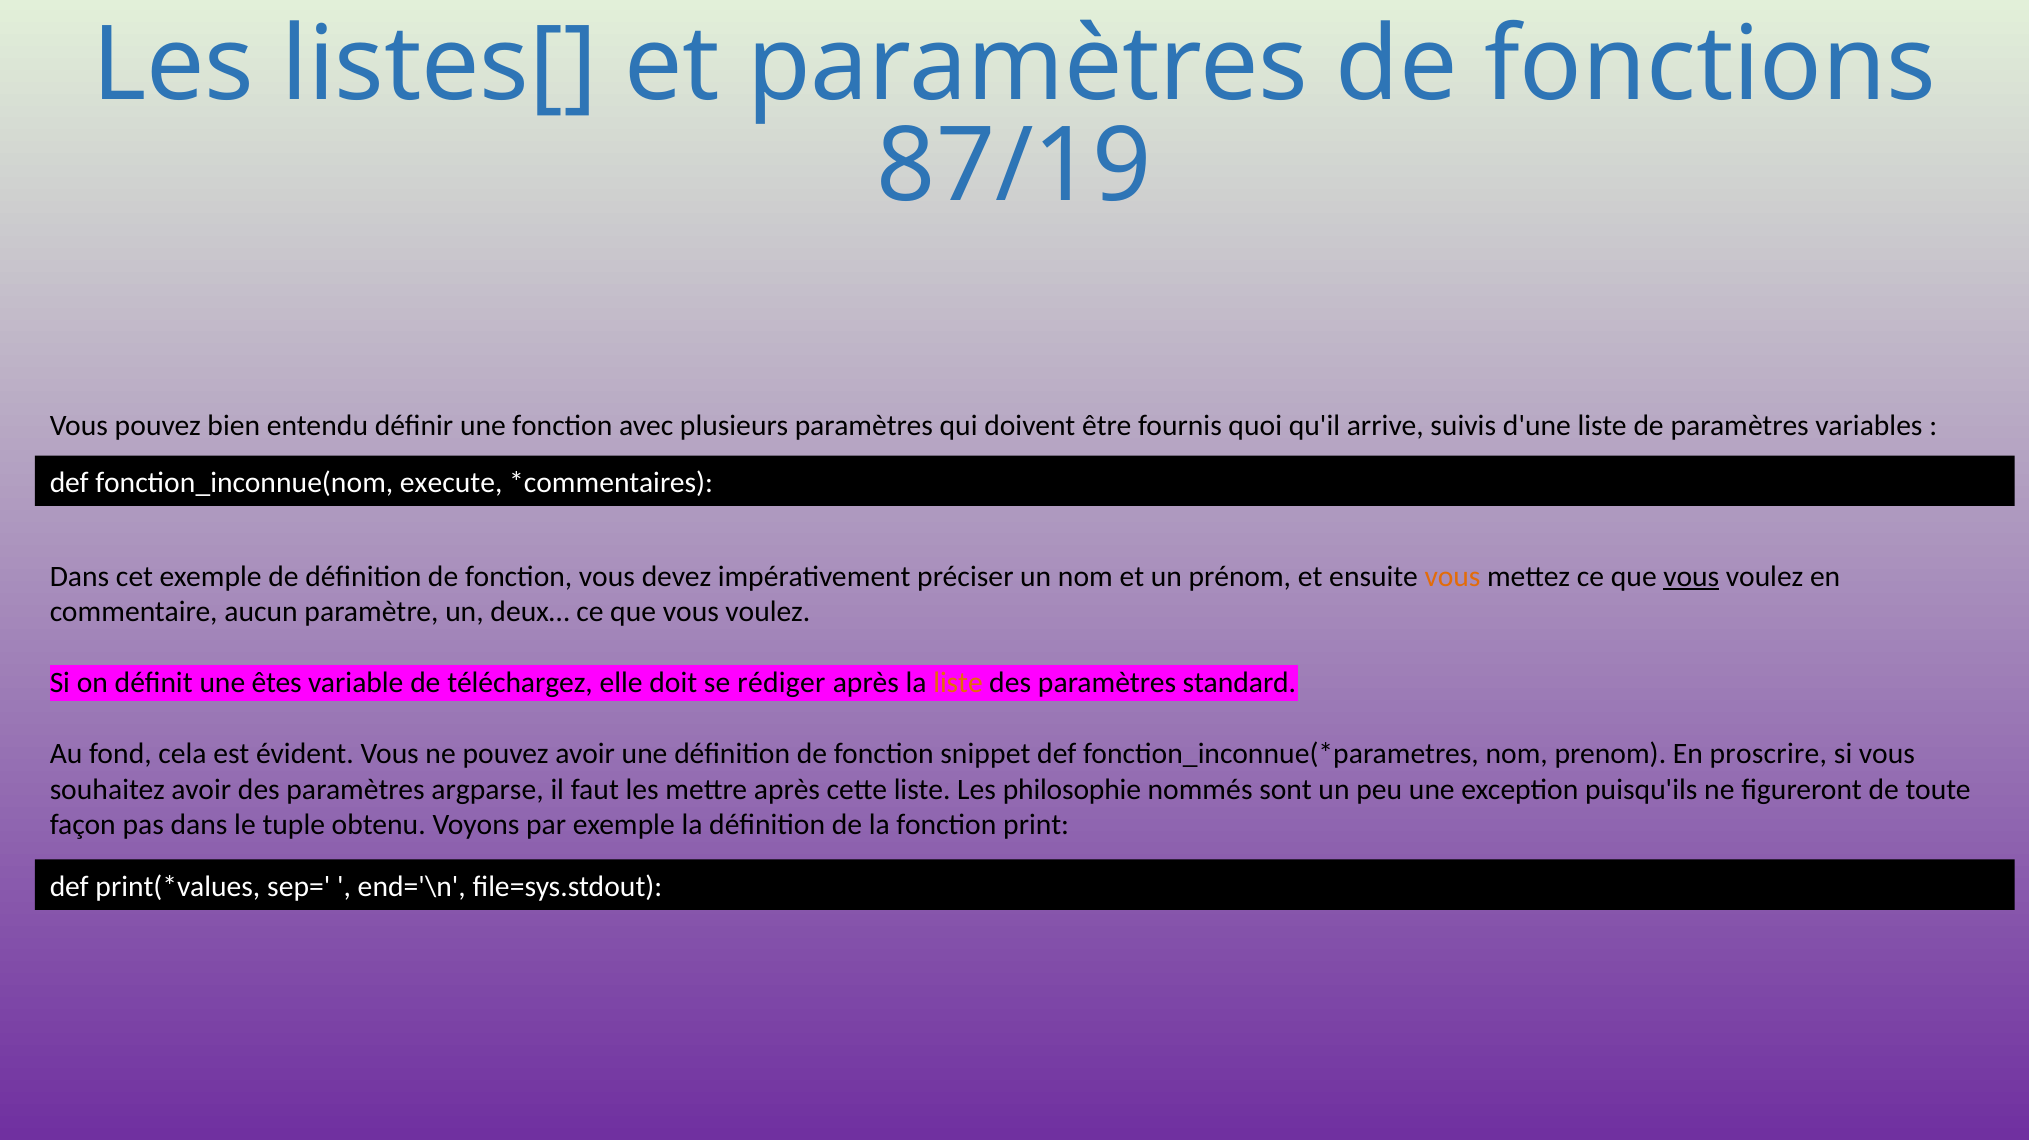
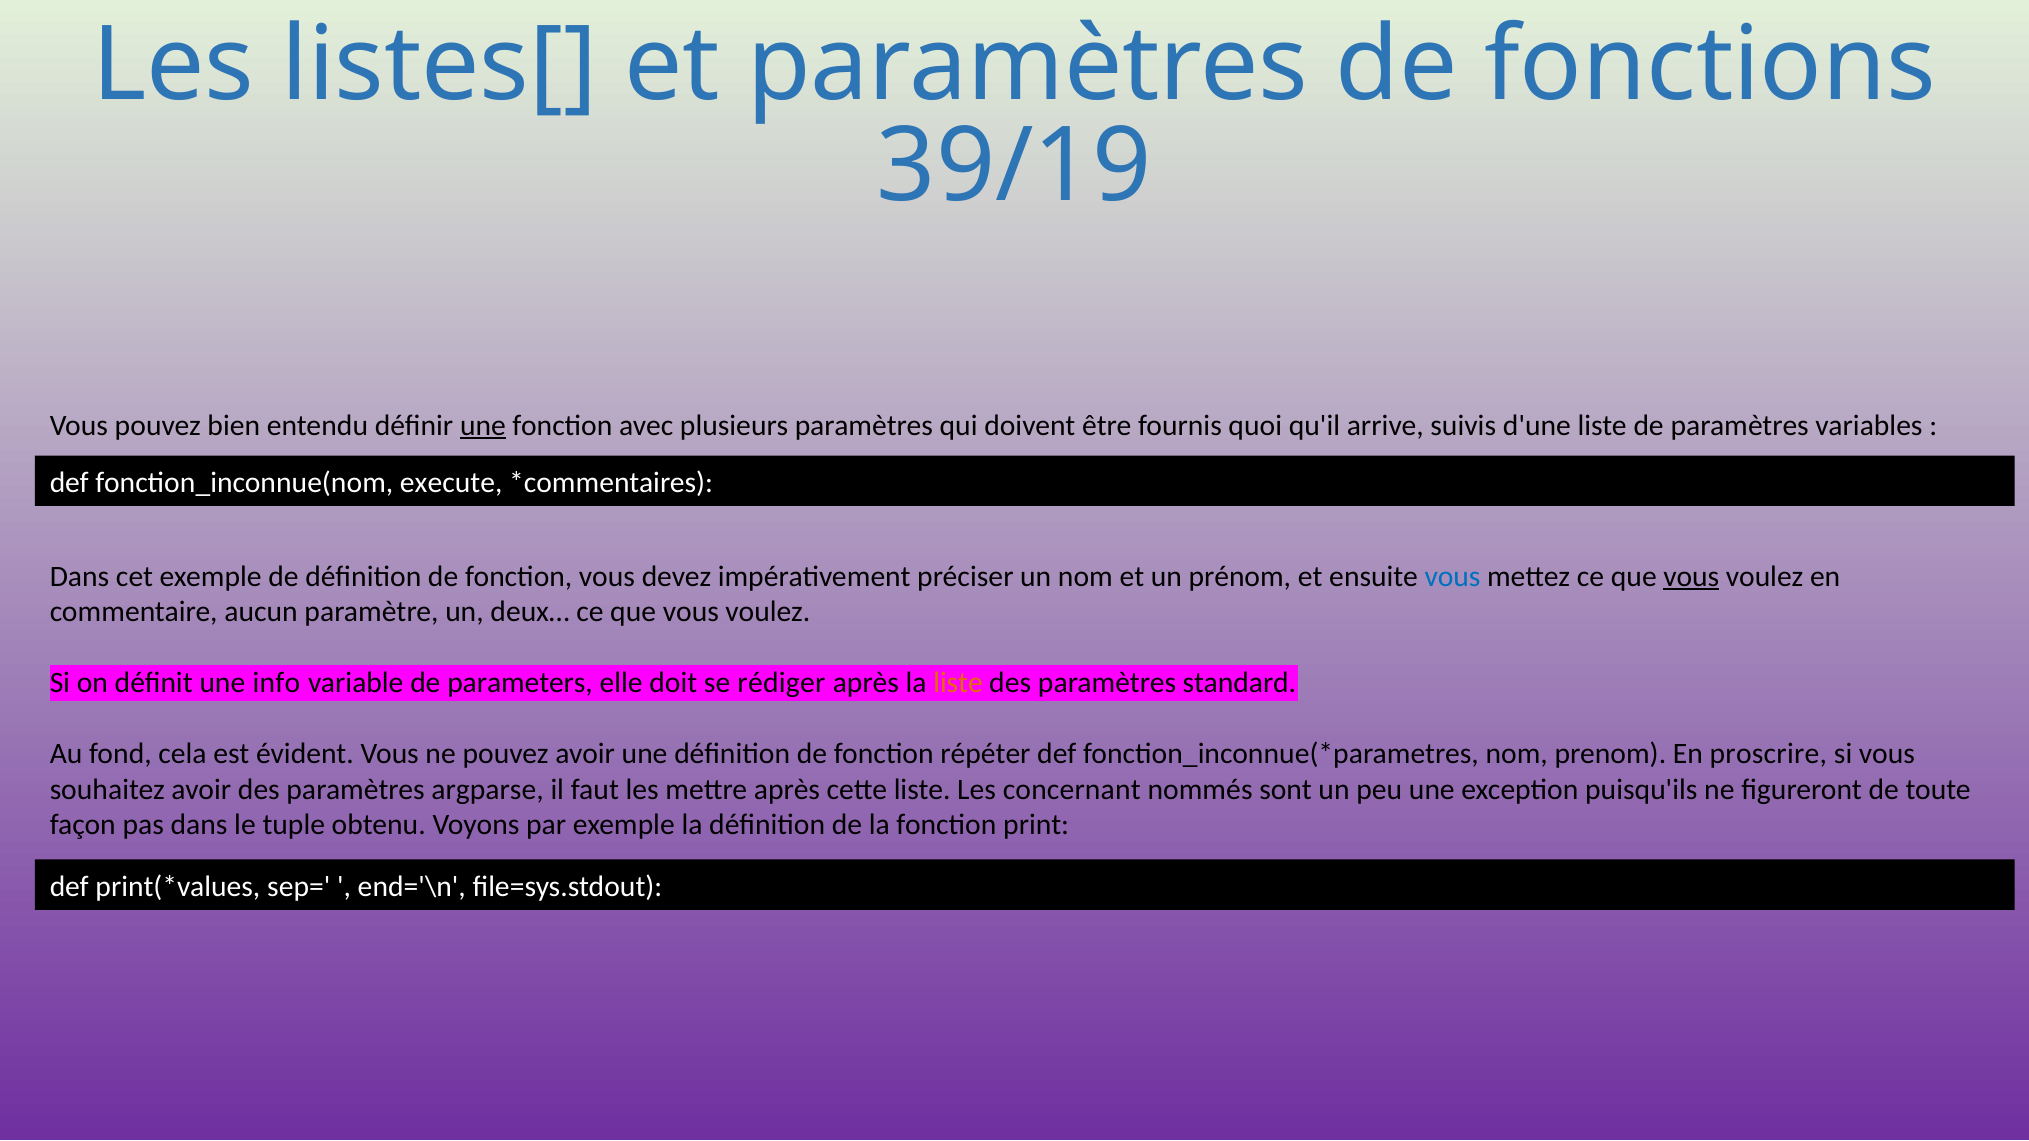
87/19: 87/19 -> 39/19
une at (483, 426) underline: none -> present
vous at (1453, 577) colour: orange -> blue
êtes: êtes -> info
téléchargez: téléchargez -> parameters
snippet: snippet -> répéter
philosophie: philosophie -> concernant
